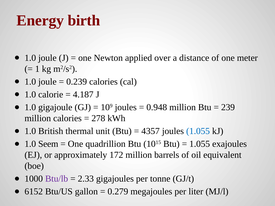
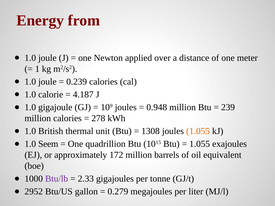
birth: birth -> from
4357: 4357 -> 1308
1.055 at (198, 131) colour: blue -> orange
6152: 6152 -> 2952
